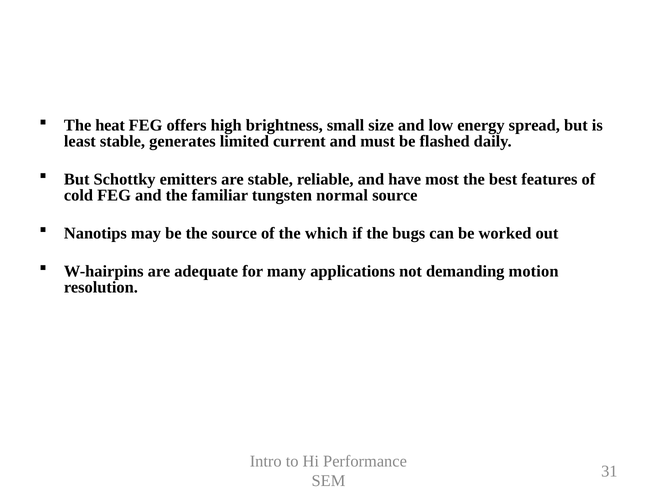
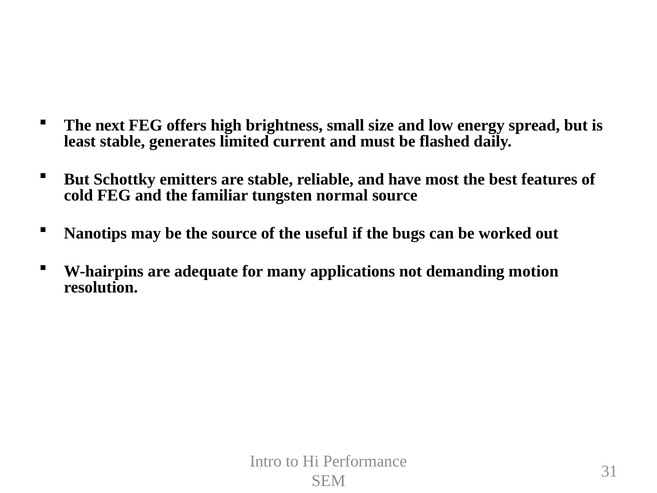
heat: heat -> next
which: which -> useful
